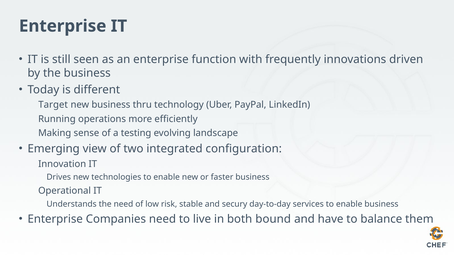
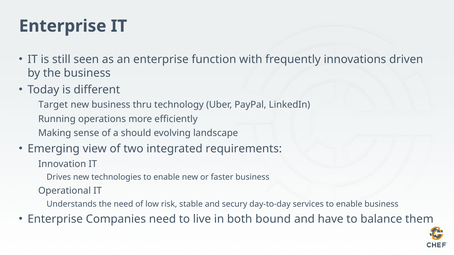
testing: testing -> should
configuration: configuration -> requirements
